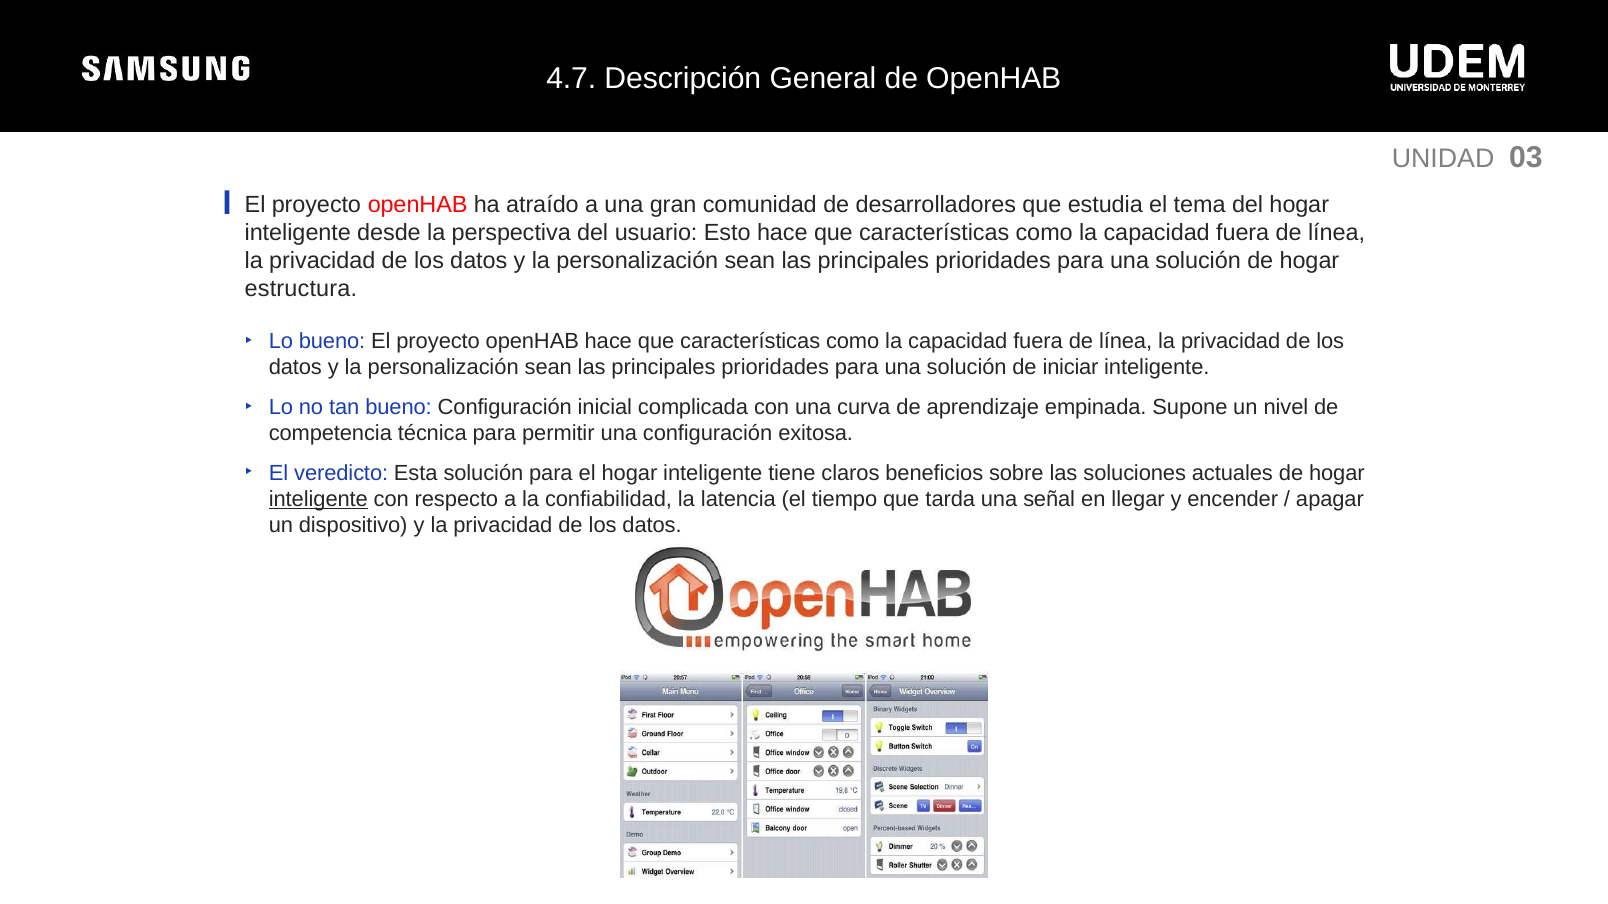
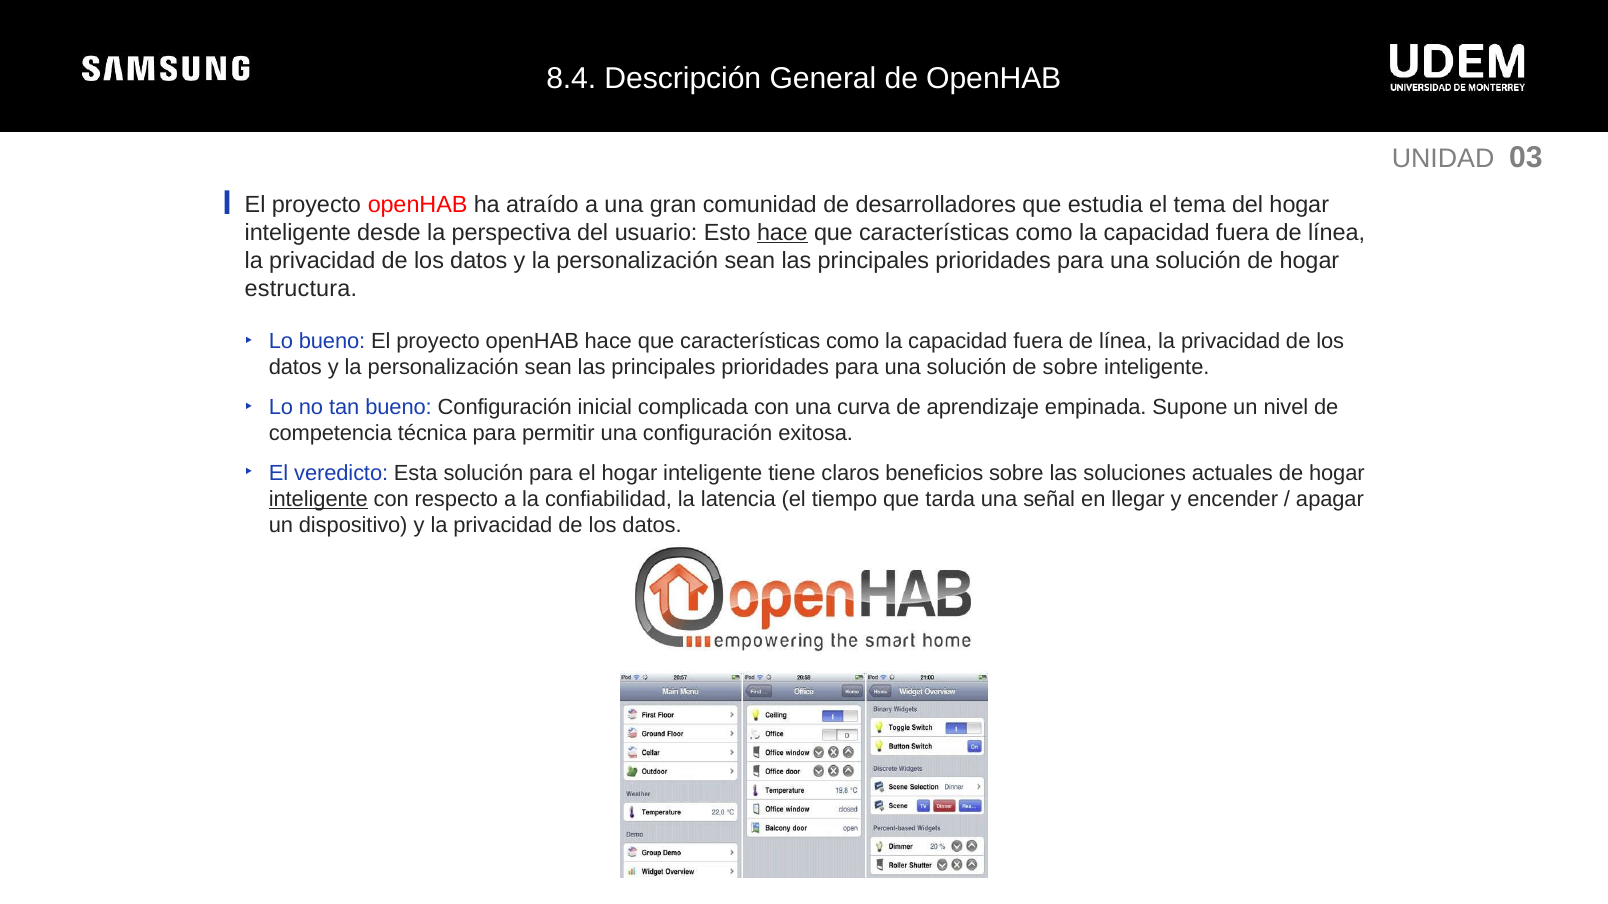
4.7: 4.7 -> 8.4
hace at (782, 233) underline: none -> present
de iniciar: iniciar -> sobre
